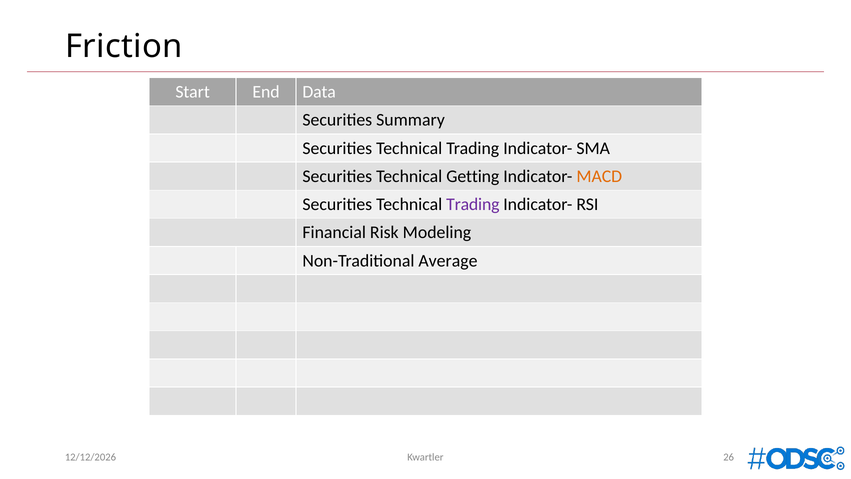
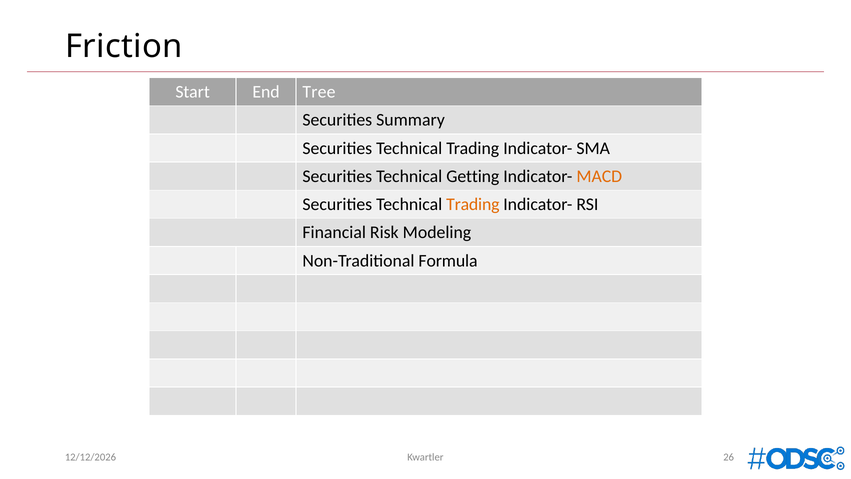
Data: Data -> Tree
Trading at (473, 204) colour: purple -> orange
Average: Average -> Formula
